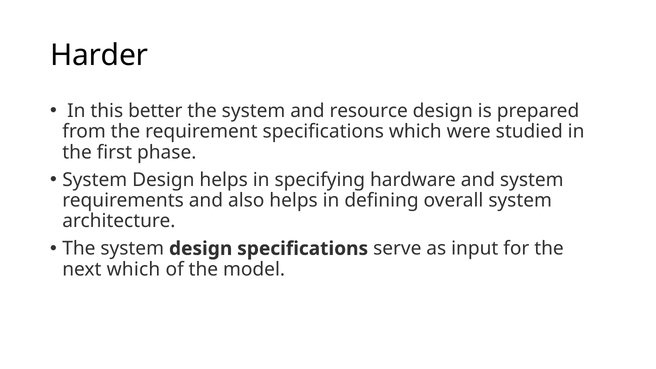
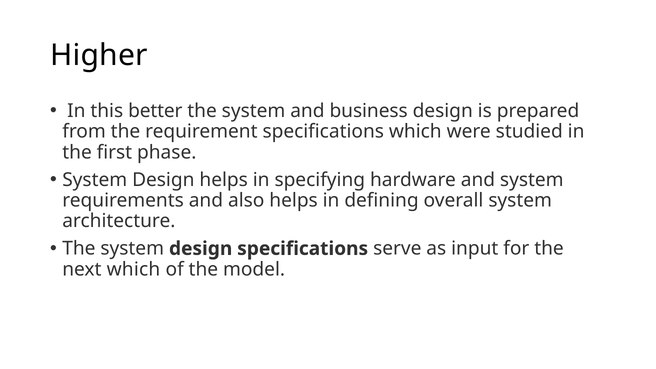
Harder: Harder -> Higher
resource: resource -> business
